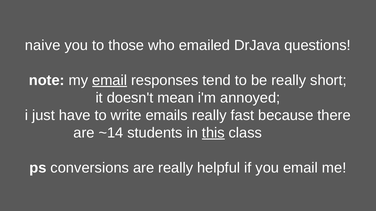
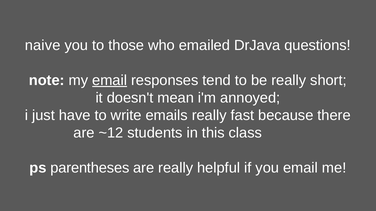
~14: ~14 -> ~12
this underline: present -> none
conversions: conversions -> parentheses
